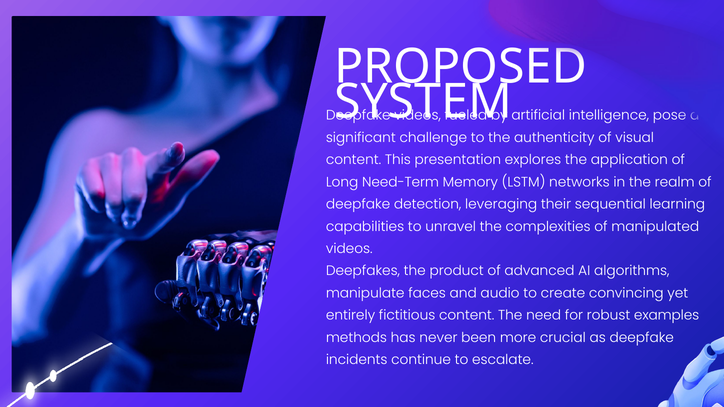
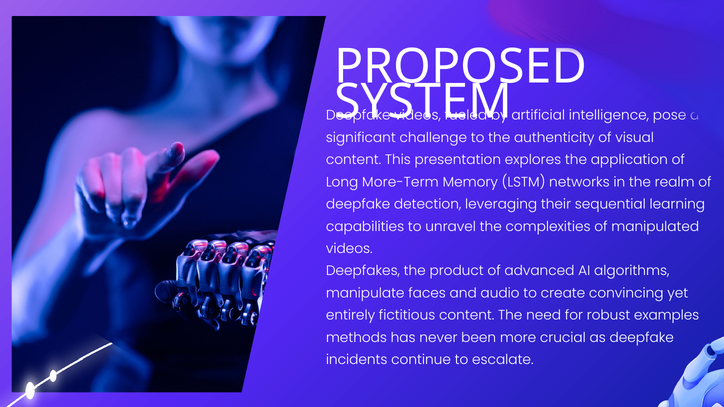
Need-Term: Need-Term -> More-Term
